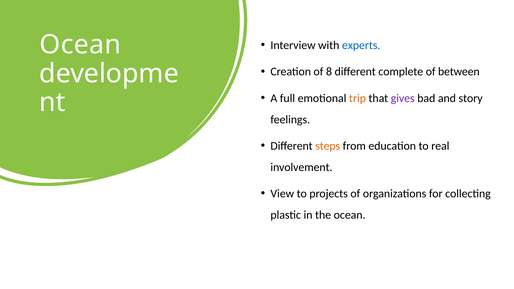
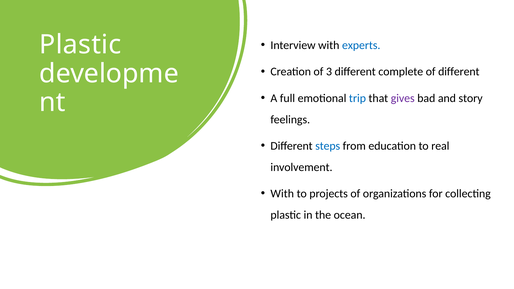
Ocean at (80, 45): Ocean -> Plastic
8: 8 -> 3
of between: between -> different
trip colour: orange -> blue
steps colour: orange -> blue
View at (282, 194): View -> With
